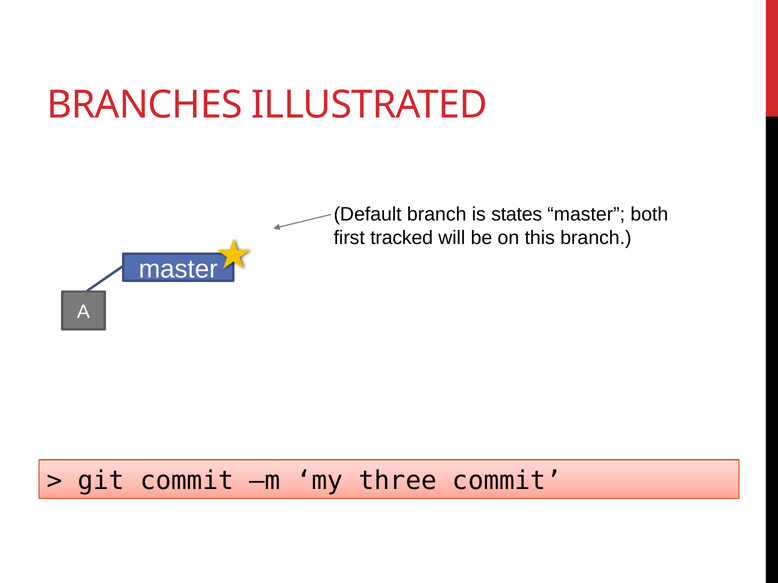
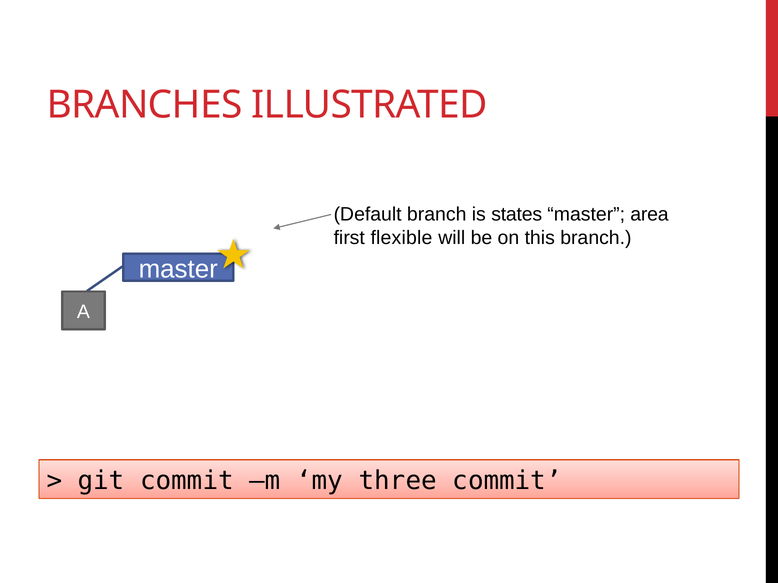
both: both -> area
tracked: tracked -> flexible
